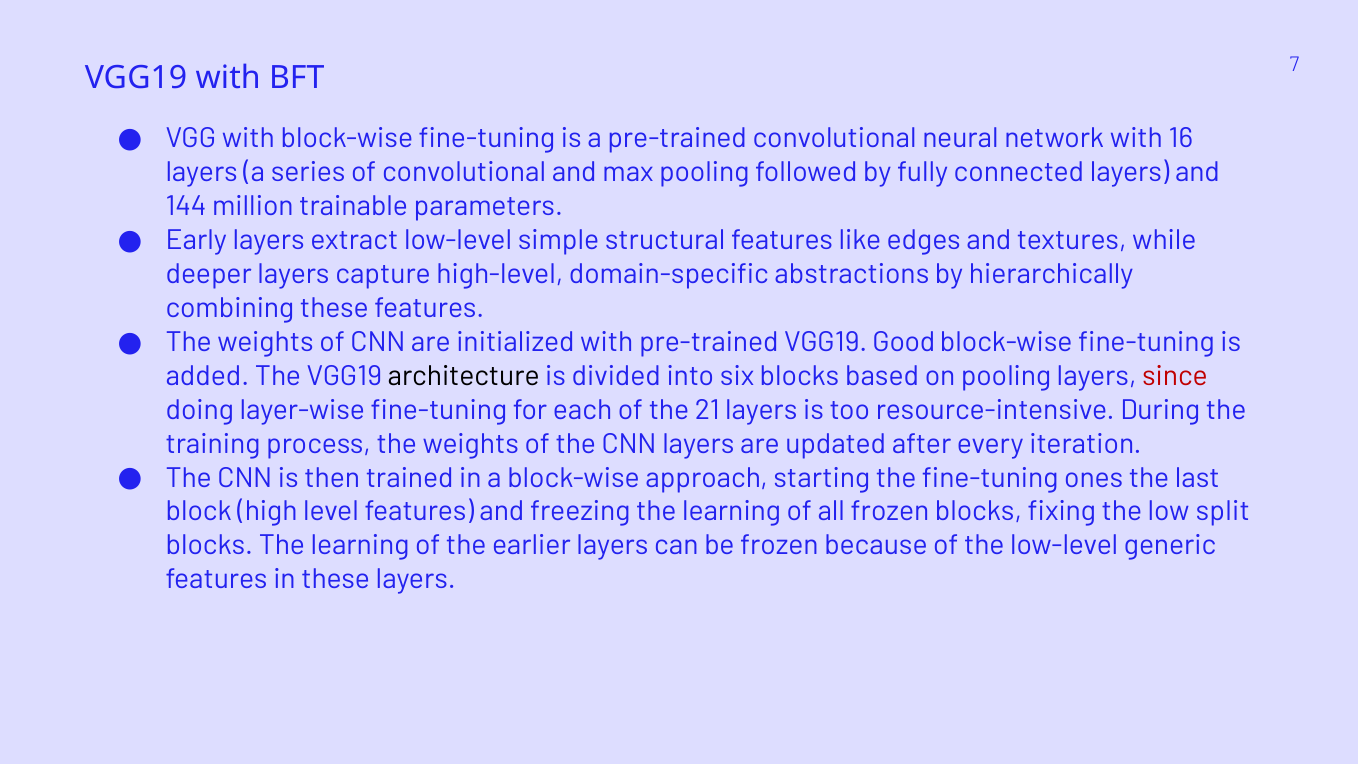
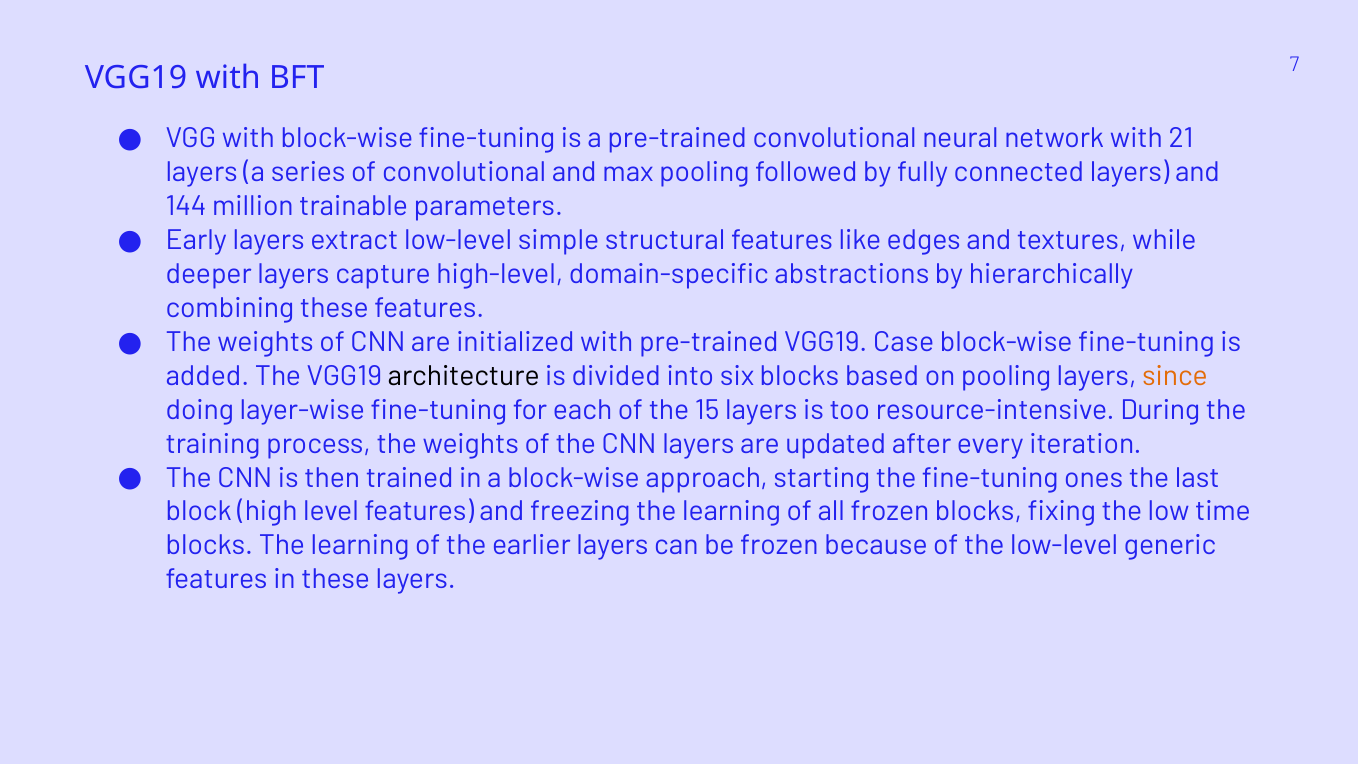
16: 16 -> 21
Good: Good -> Case
since colour: red -> orange
21: 21 -> 15
split: split -> time
